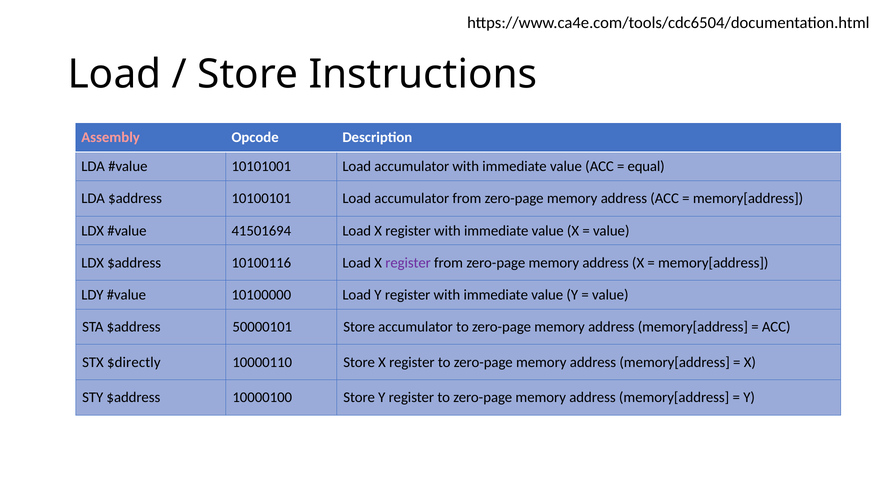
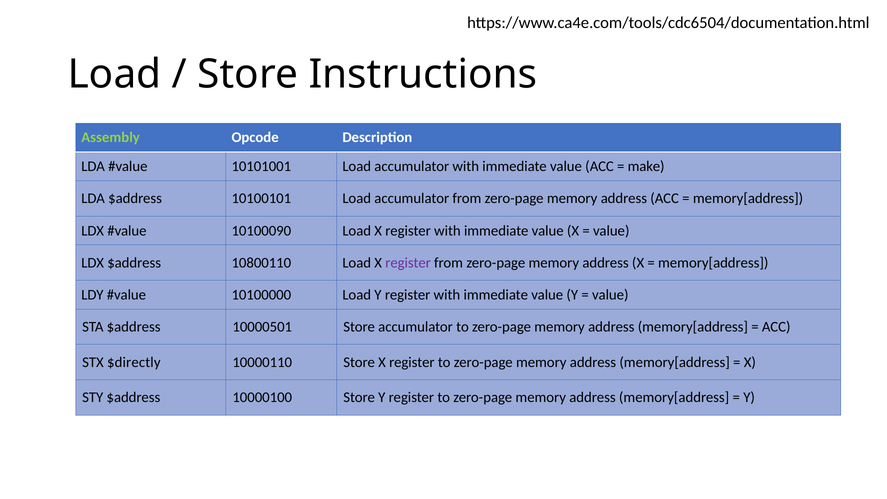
Assembly colour: pink -> light green
equal: equal -> make
41501694: 41501694 -> 10100090
10100116: 10100116 -> 10800110
50000101: 50000101 -> 10000501
